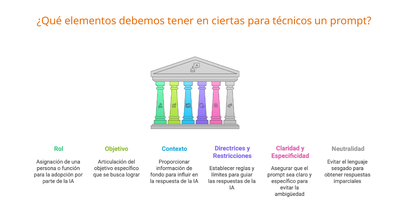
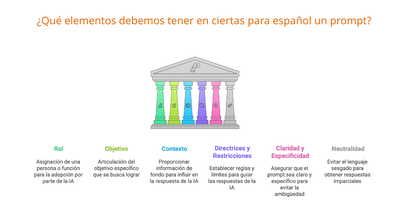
técnicos: técnicos -> español
